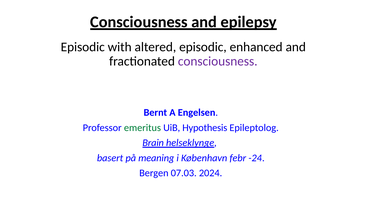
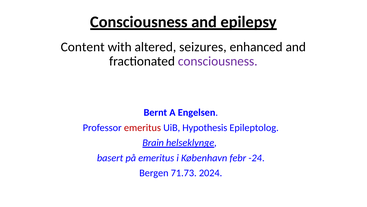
Episodic at (83, 47): Episodic -> Content
altered episodic: episodic -> seizures
emeritus at (142, 127) colour: green -> red
på meaning: meaning -> emeritus
07.03: 07.03 -> 71.73
